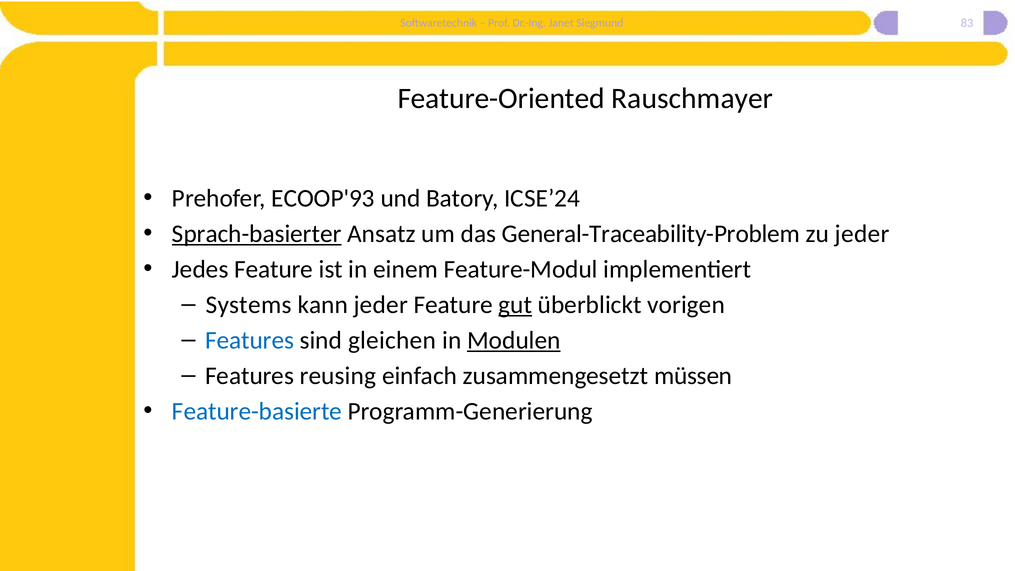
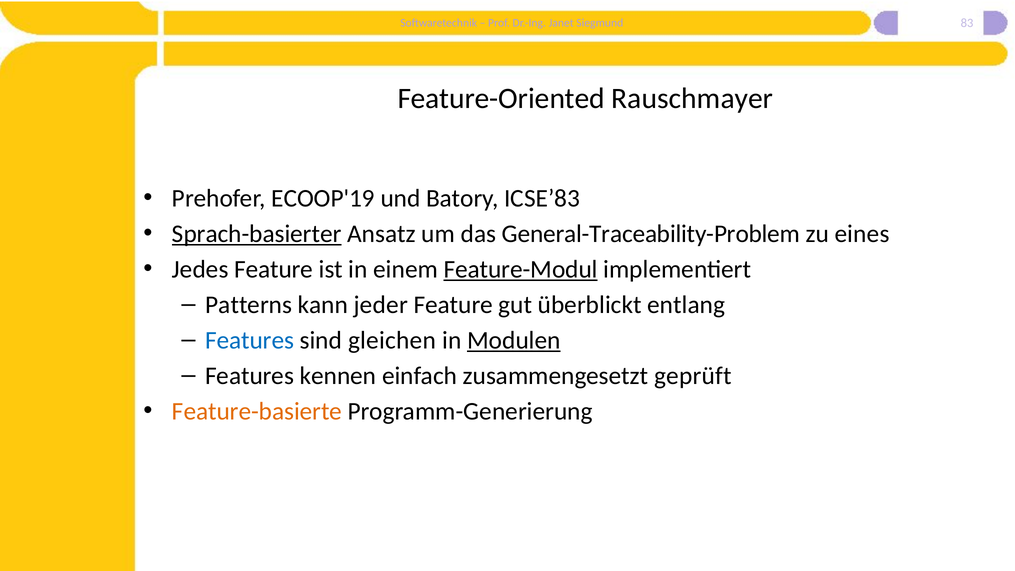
ECOOP'93: ECOOP'93 -> ECOOP'19
ICSE’24: ICSE’24 -> ICSE’83
zu jeder: jeder -> eines
Feature-Modul underline: none -> present
Systems: Systems -> Patterns
gut underline: present -> none
vorigen: vorigen -> entlang
reusing: reusing -> kennen
müssen: müssen -> geprüft
Feature-basierte colour: blue -> orange
